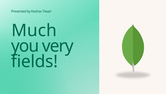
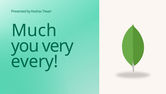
fields: fields -> every
